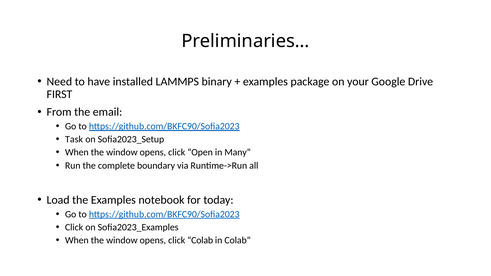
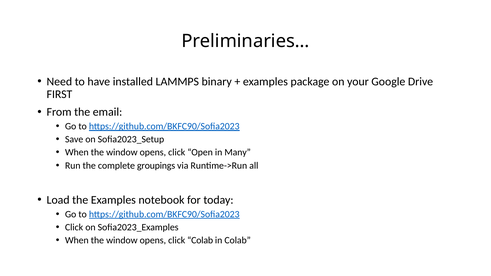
Task: Task -> Save
boundary: boundary -> groupings
